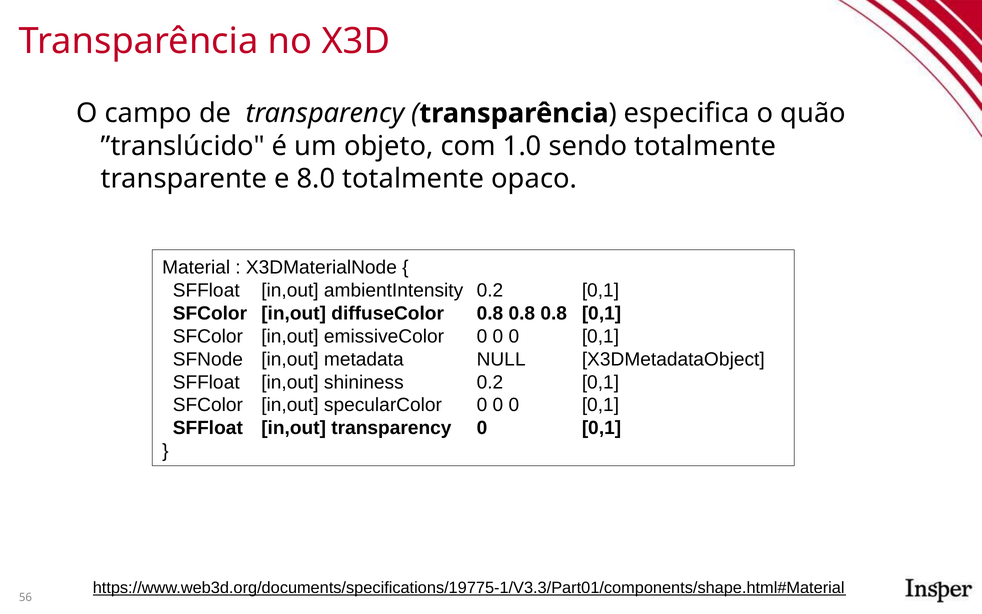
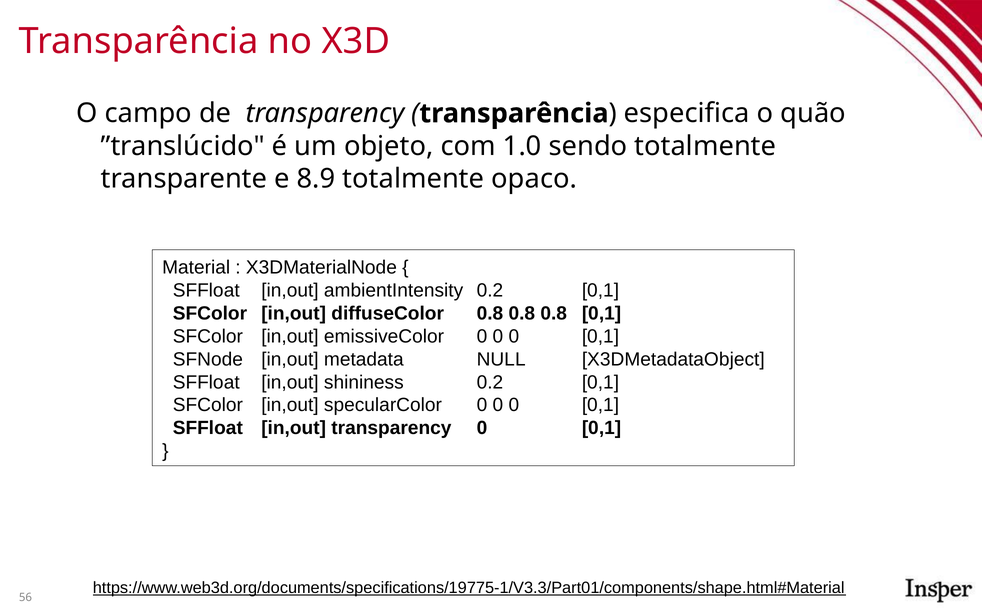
8.0: 8.0 -> 8.9
